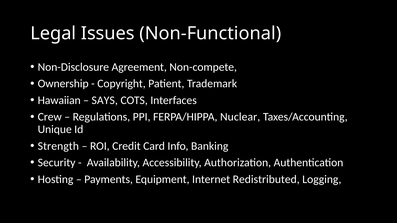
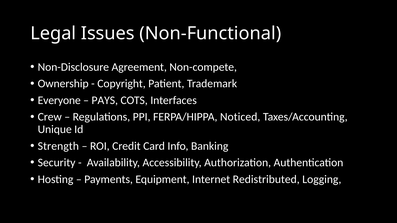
Hawaiian: Hawaiian -> Everyone
SAYS: SAYS -> PAYS
Nuclear: Nuclear -> Noticed
